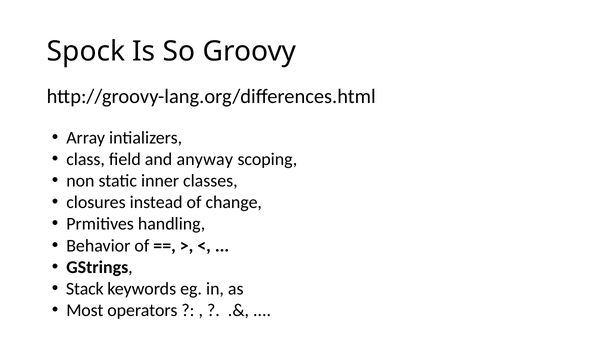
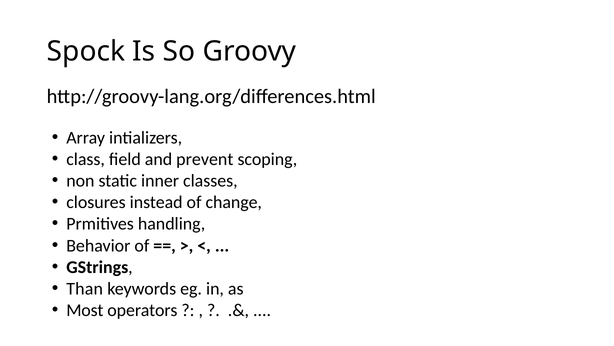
anyway: anyway -> prevent
Stack: Stack -> Than
